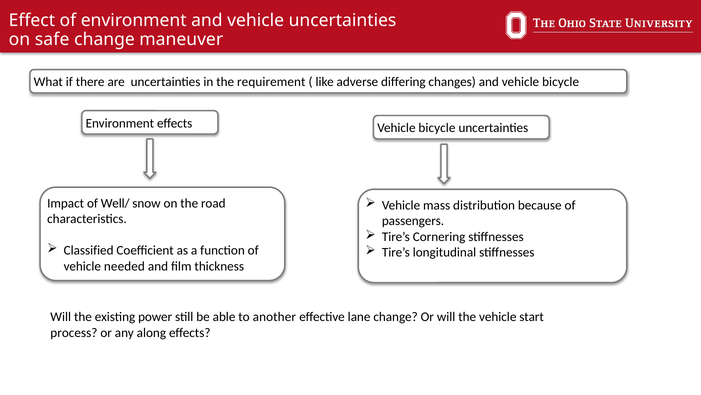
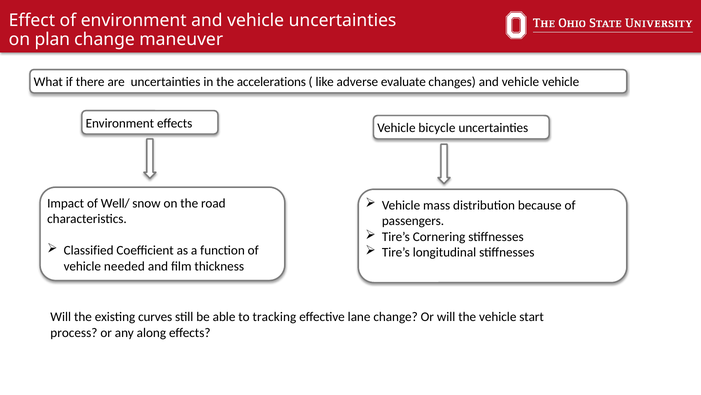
safe: safe -> plan
requirement: requirement -> accelerations
differing: differing -> evaluate
and vehicle bicycle: bicycle -> vehicle
power: power -> curves
another: another -> tracking
